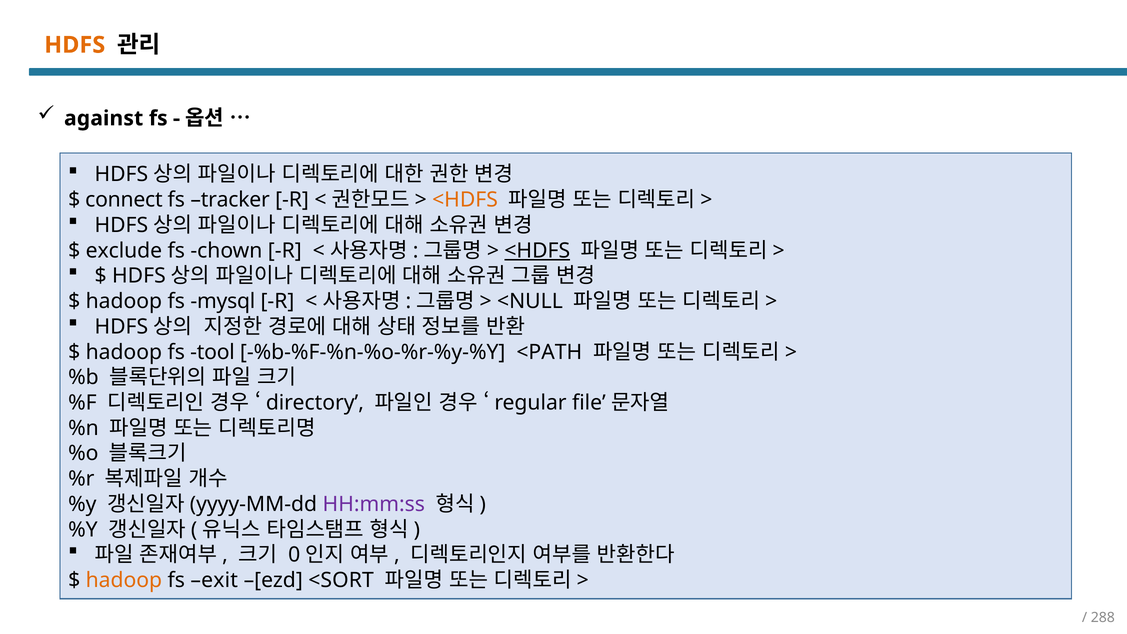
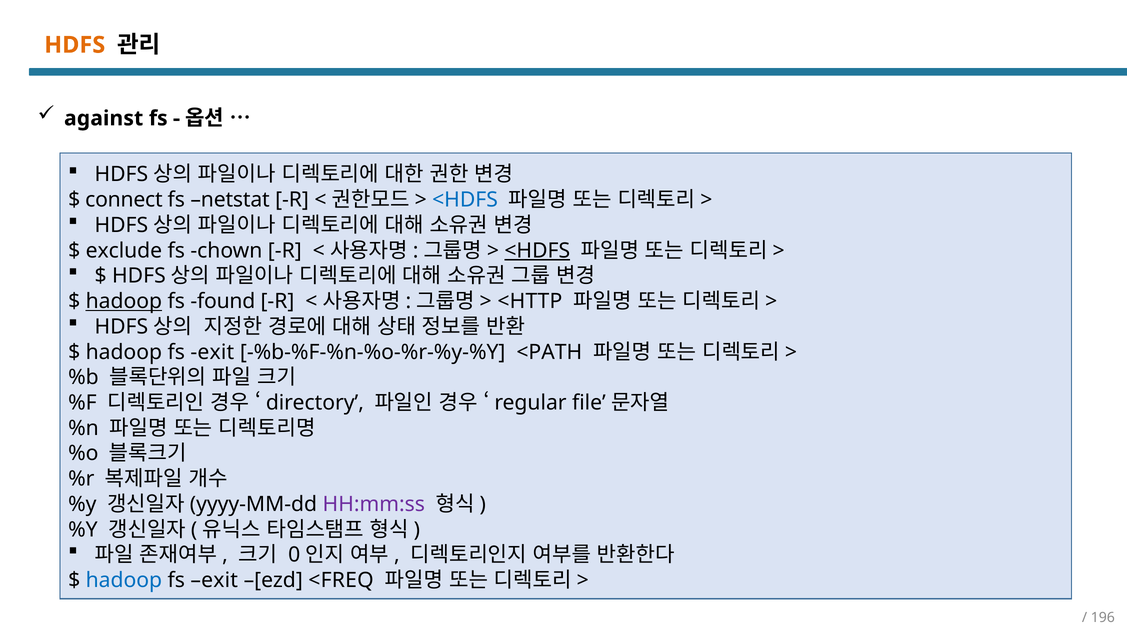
tracker: tracker -> netstat
<HDFS at (465, 200) colour: orange -> blue
hadoop at (124, 301) underline: none -> present
mysql: mysql -> found
<NULL: <NULL -> <HTTP
tool at (213, 352): tool -> exit
hadoop at (124, 580) colour: orange -> blue
<SORT: <SORT -> <FREQ
288: 288 -> 196
